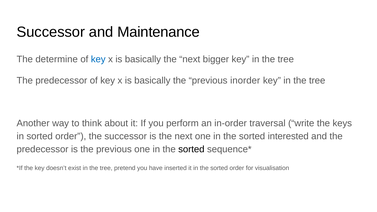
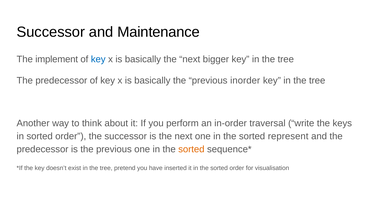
determine: determine -> implement
interested: interested -> represent
sorted at (191, 149) colour: black -> orange
